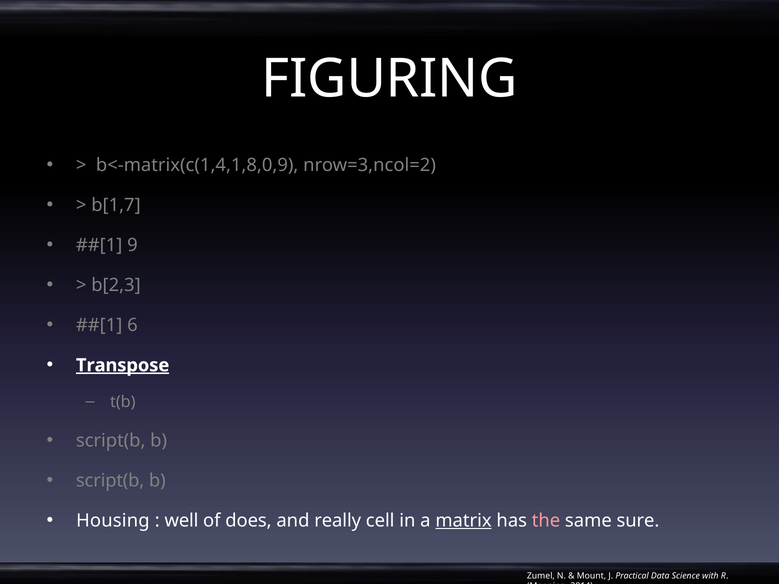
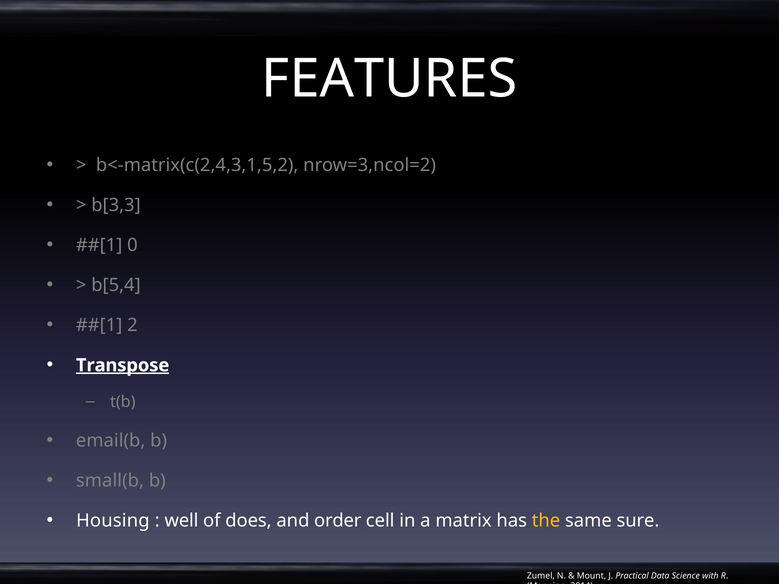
FIGURING: FIGURING -> FEATURES
b<-matrix(c(1,4,1,8,0,9: b<-matrix(c(1,4,1,8,0,9 -> b<-matrix(c(2,4,3,1,5,2
b[1,7: b[1,7 -> b[3,3
9: 9 -> 0
b[2,3: b[2,3 -> b[5,4
6: 6 -> 2
script(b at (111, 441): script(b -> email(b
script(b at (110, 481): script(b -> small(b
really: really -> order
matrix underline: present -> none
the colour: pink -> yellow
